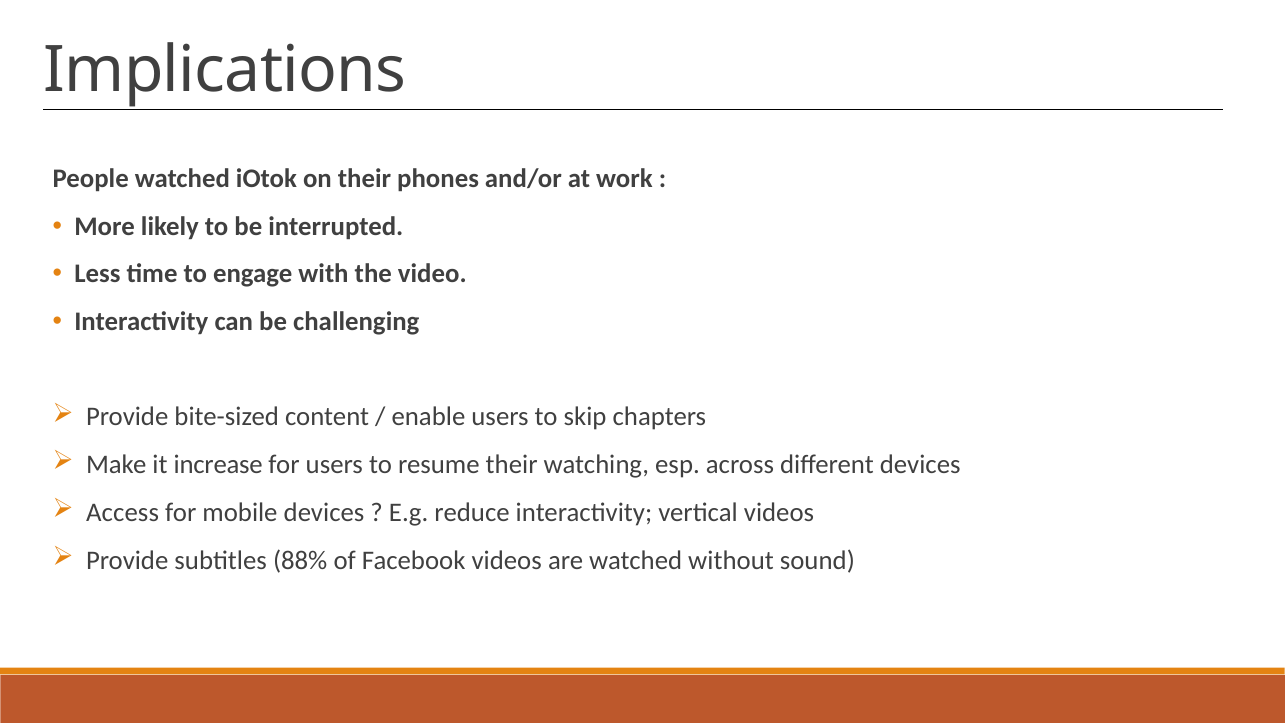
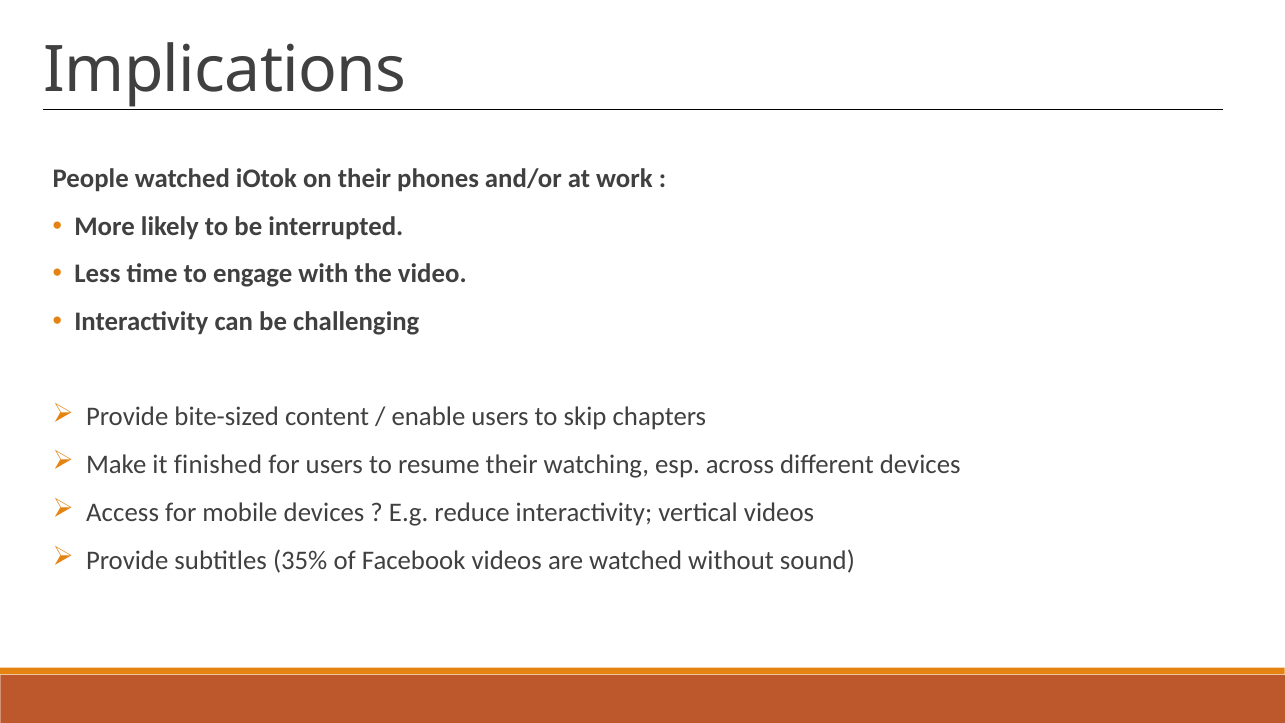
increase: increase -> finished
88%: 88% -> 35%
